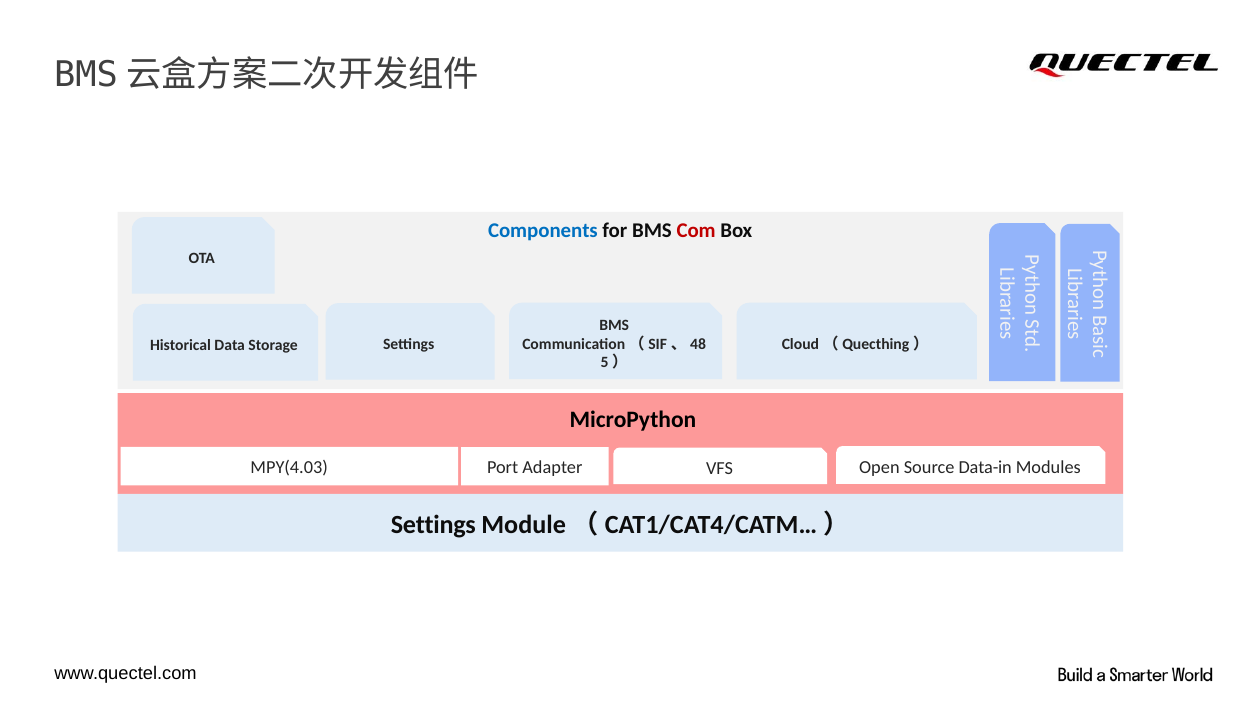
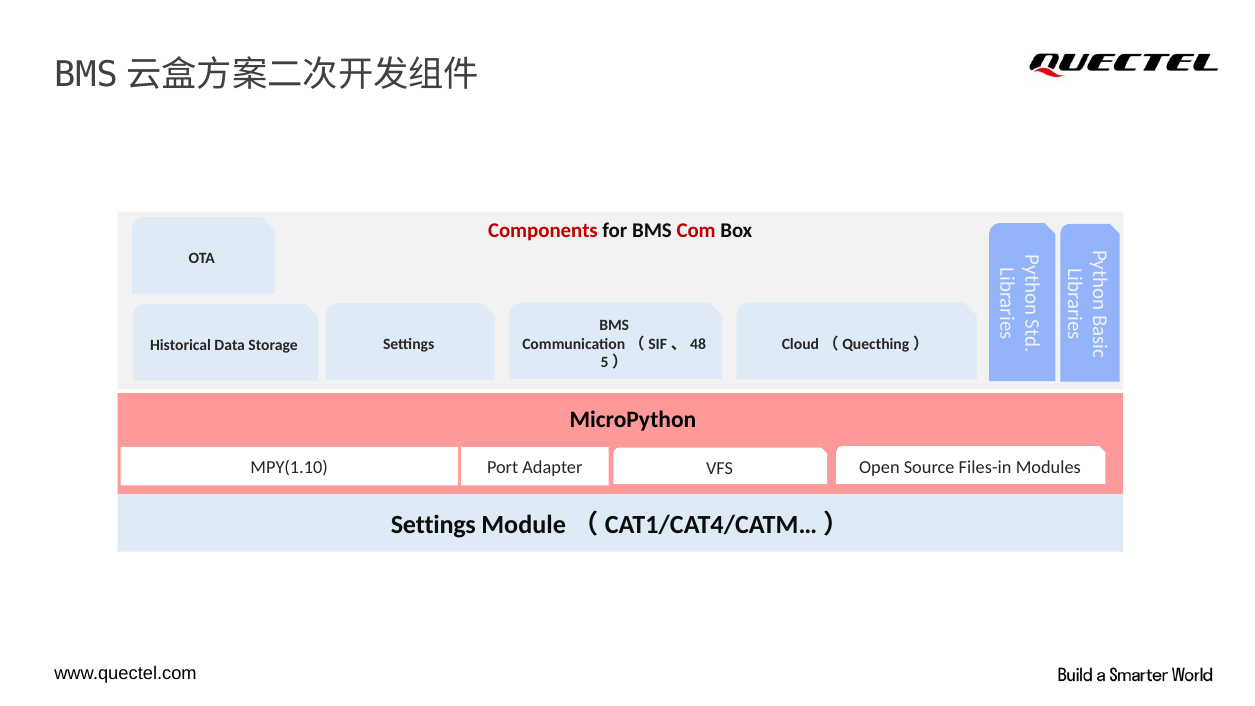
Components colour: blue -> red
MPY(4.03: MPY(4.03 -> MPY(1.10
Data-in: Data-in -> Files-in
